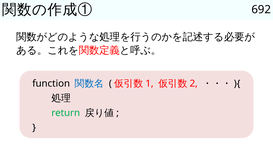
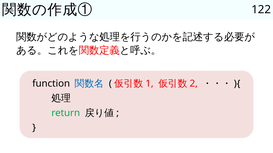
692: 692 -> 122
